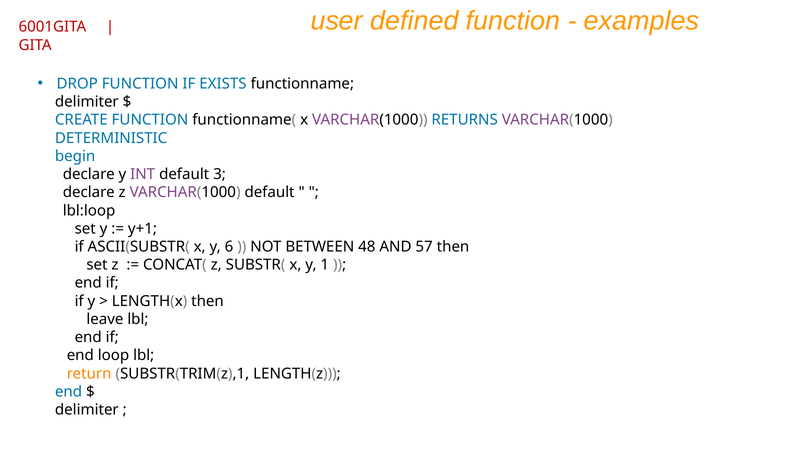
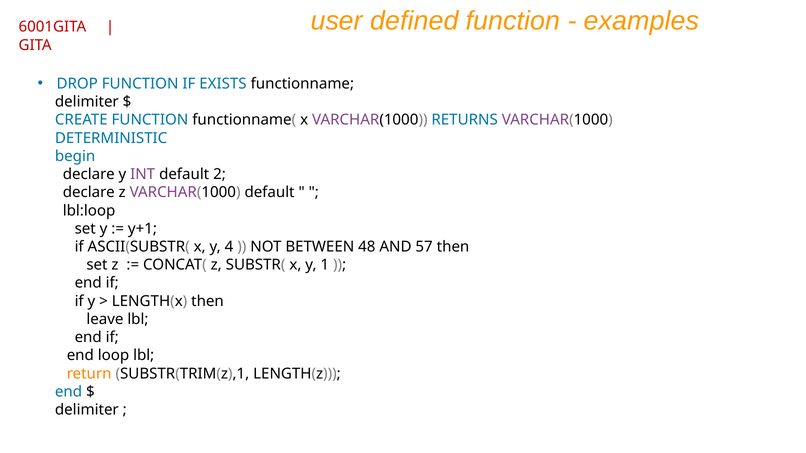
3: 3 -> 2
6: 6 -> 4
